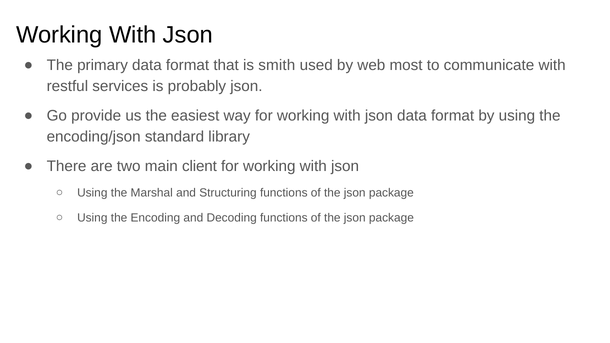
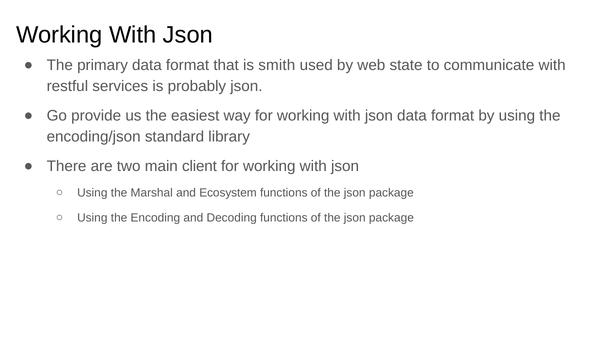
most: most -> state
Structuring: Structuring -> Ecosystem
